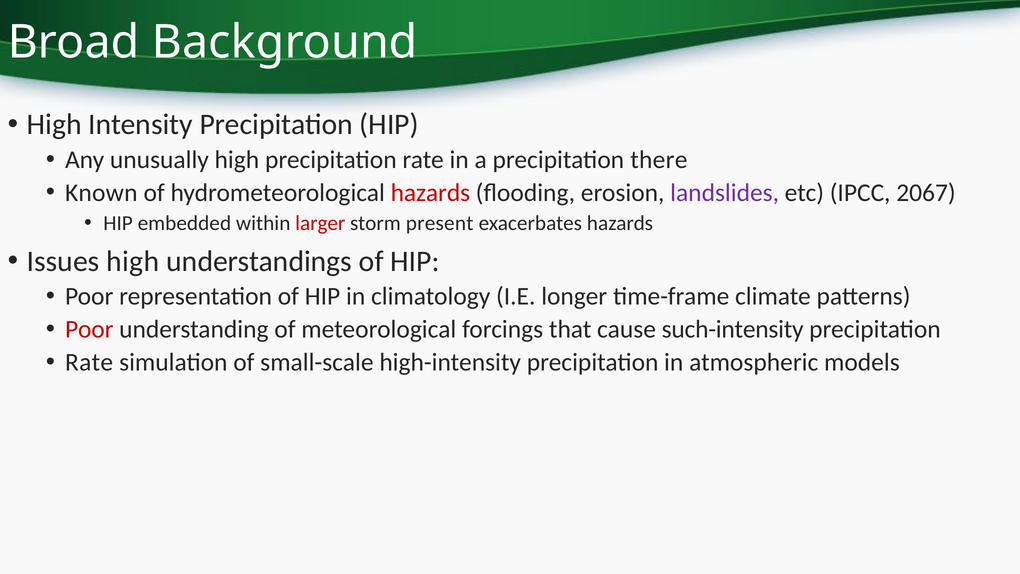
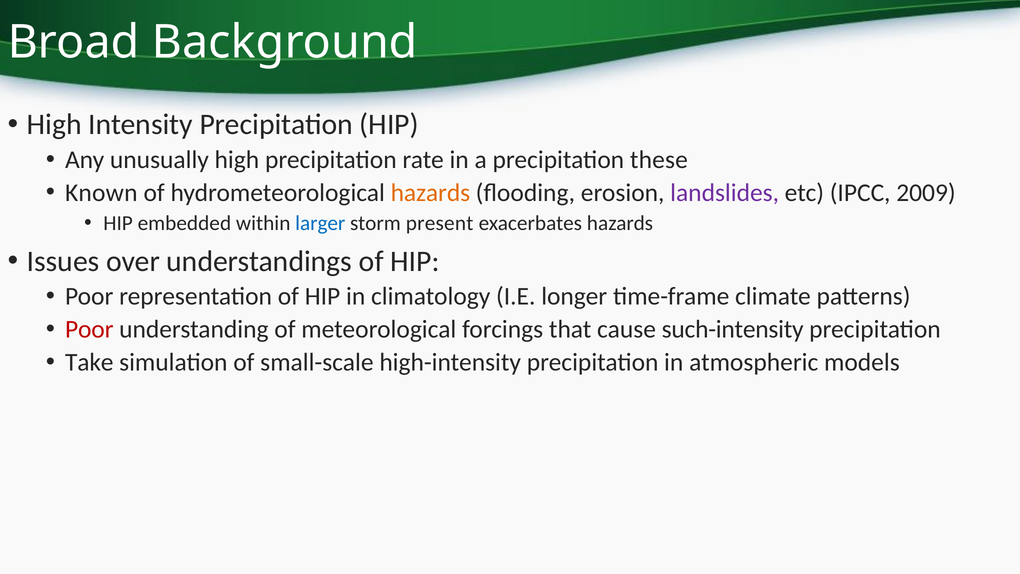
there: there -> these
hazards at (430, 192) colour: red -> orange
2067: 2067 -> 2009
larger colour: red -> blue
Issues high: high -> over
Rate at (89, 362): Rate -> Take
